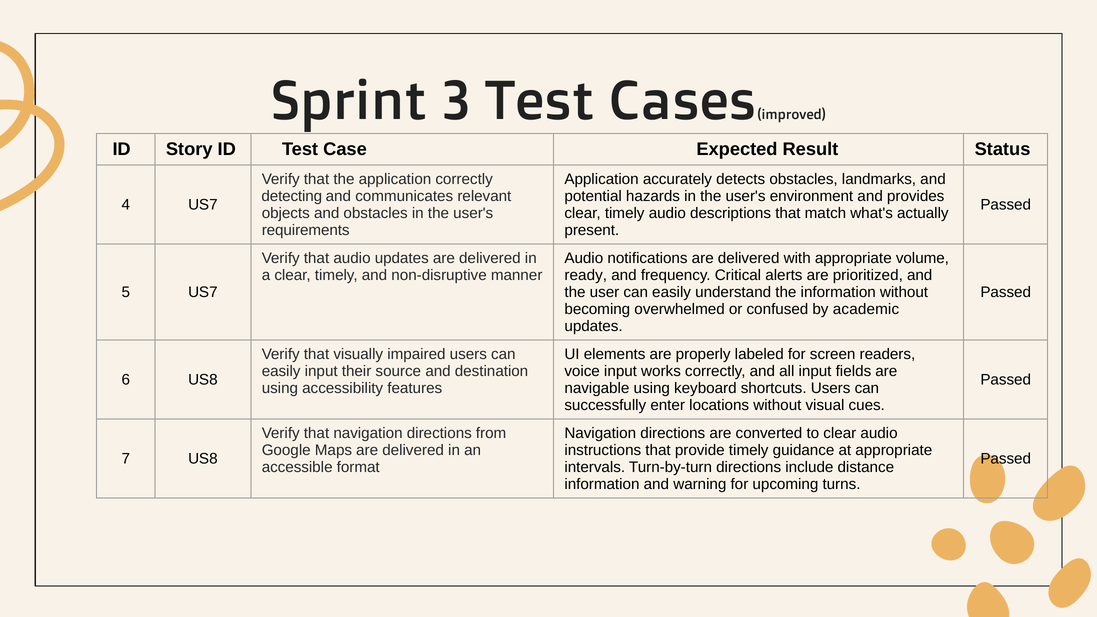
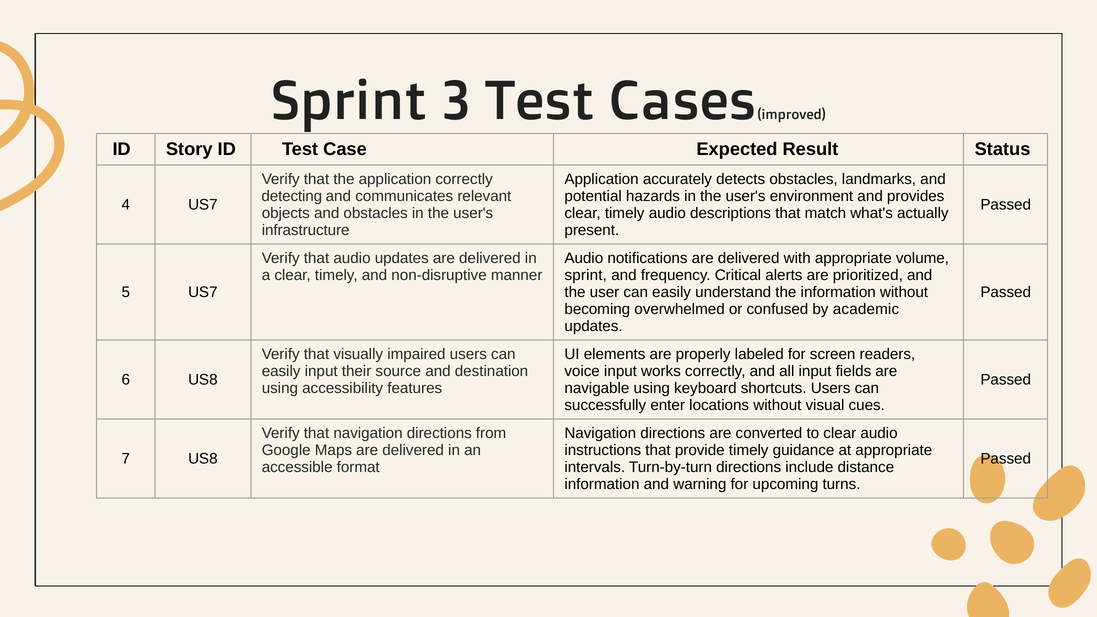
requirements: requirements -> infrastructure
ready at (586, 275): ready -> sprint
